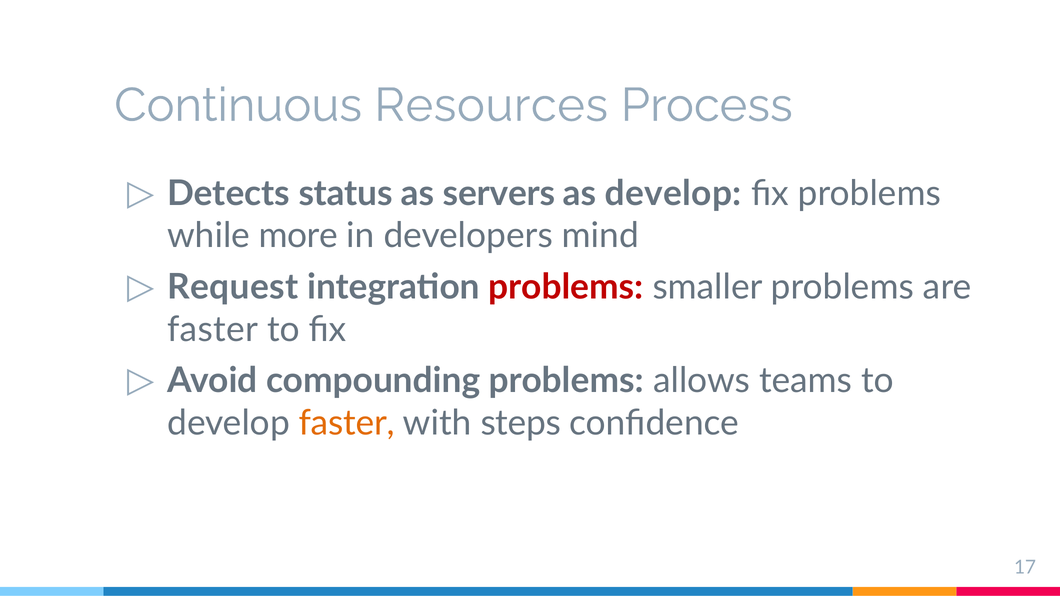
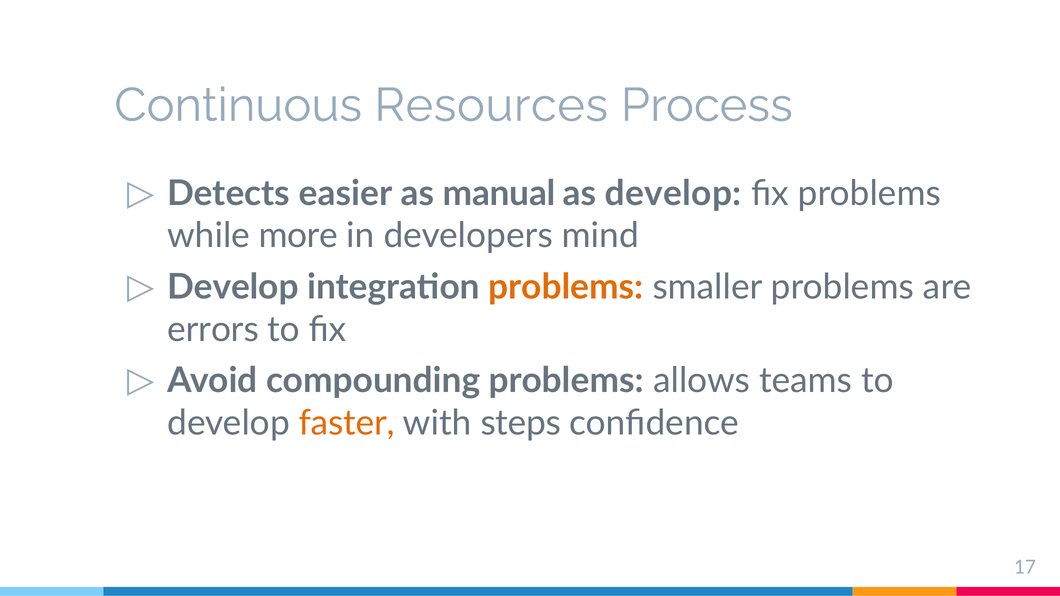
status: status -> easier
servers: servers -> manual
Request at (233, 287): Request -> Develop
problems at (566, 287) colour: red -> orange
faster at (213, 330): faster -> errors
